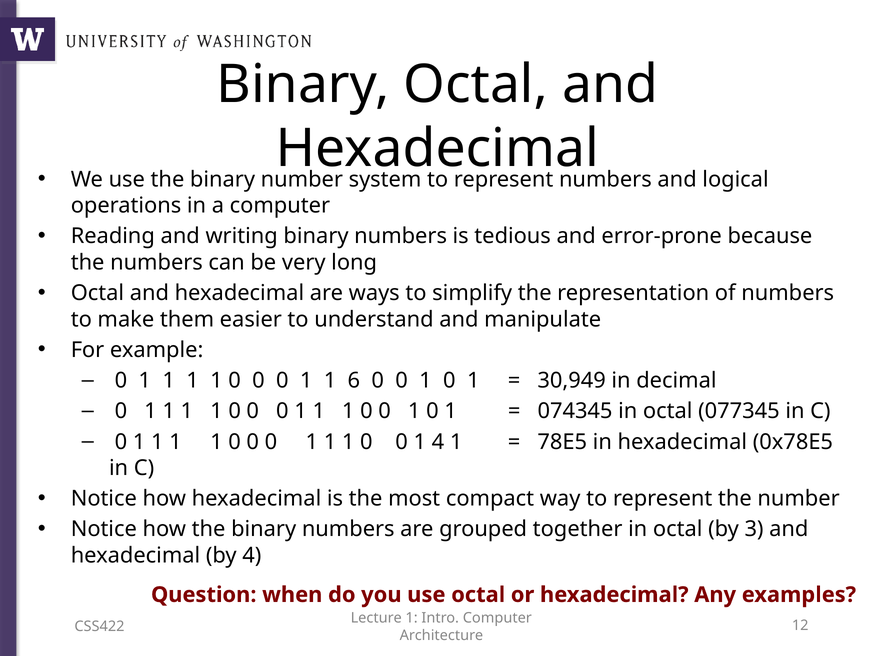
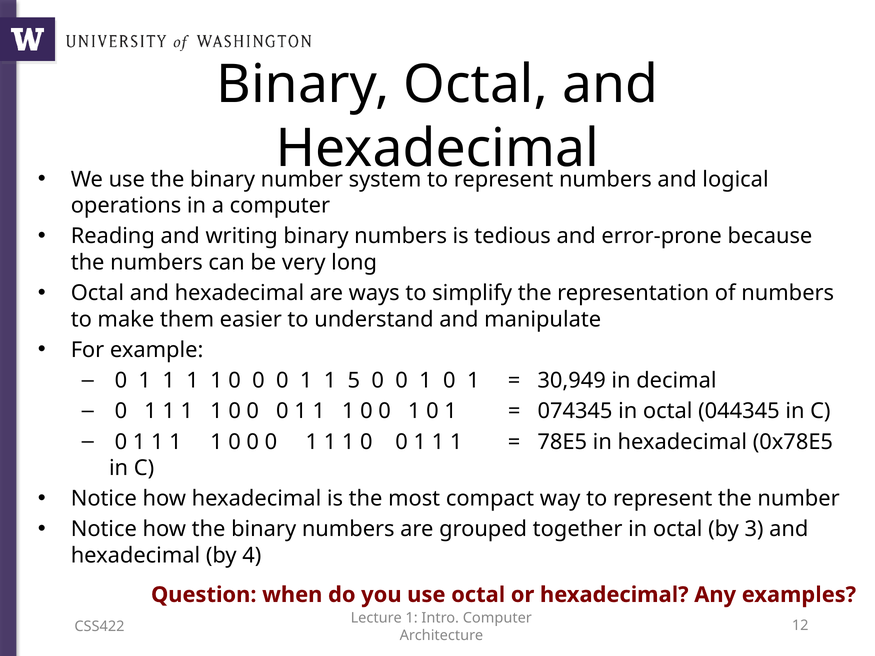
6: 6 -> 5
077345: 077345 -> 044345
4 at (438, 442): 4 -> 1
